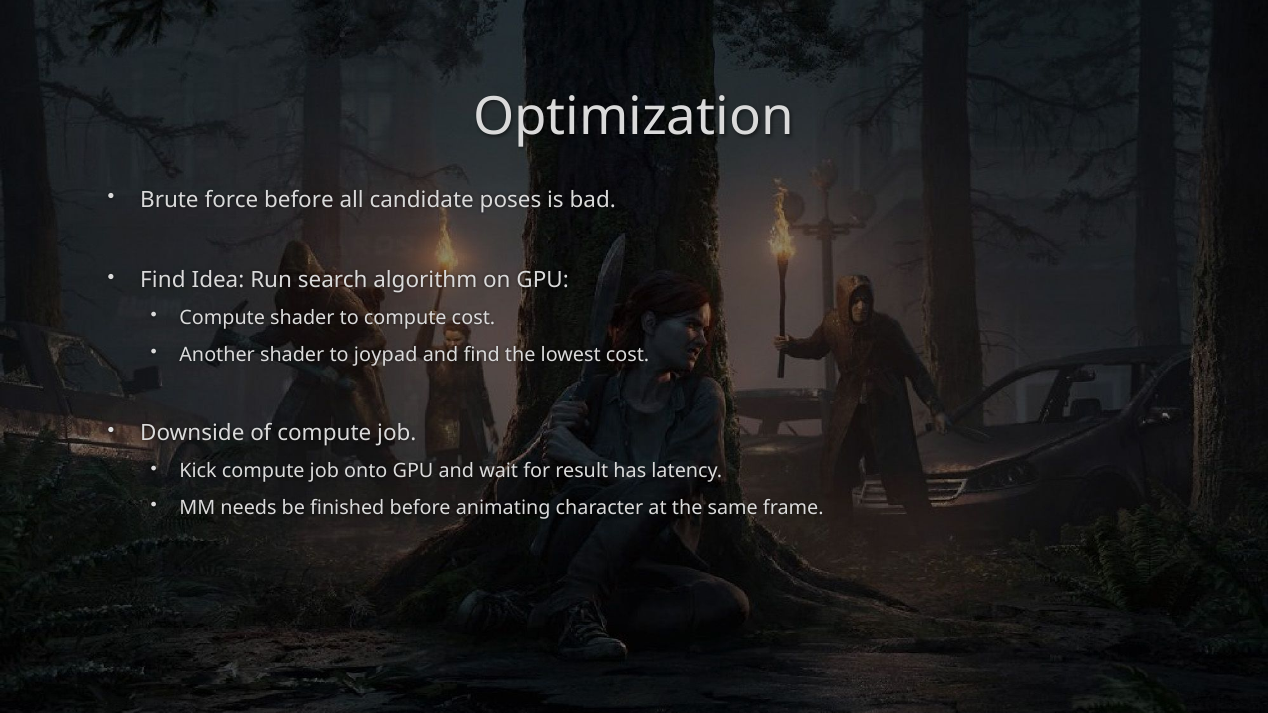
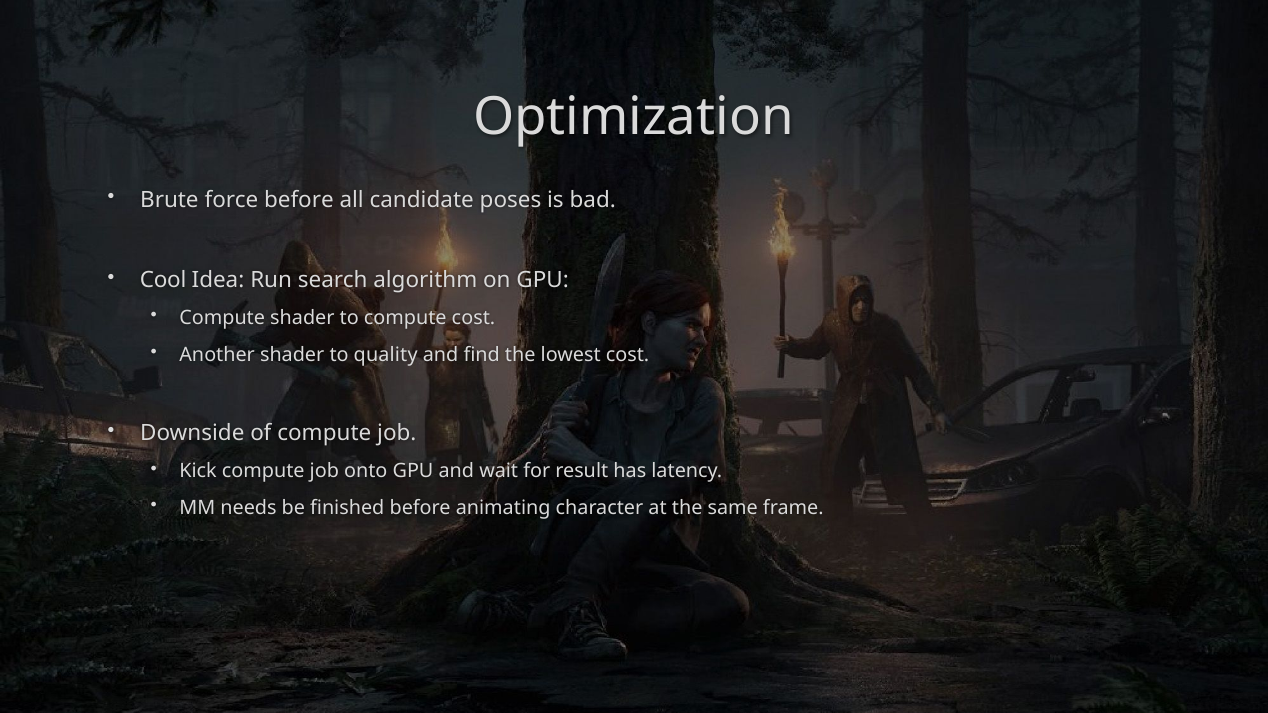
Find at (163, 280): Find -> Cool
joypad: joypad -> quality
